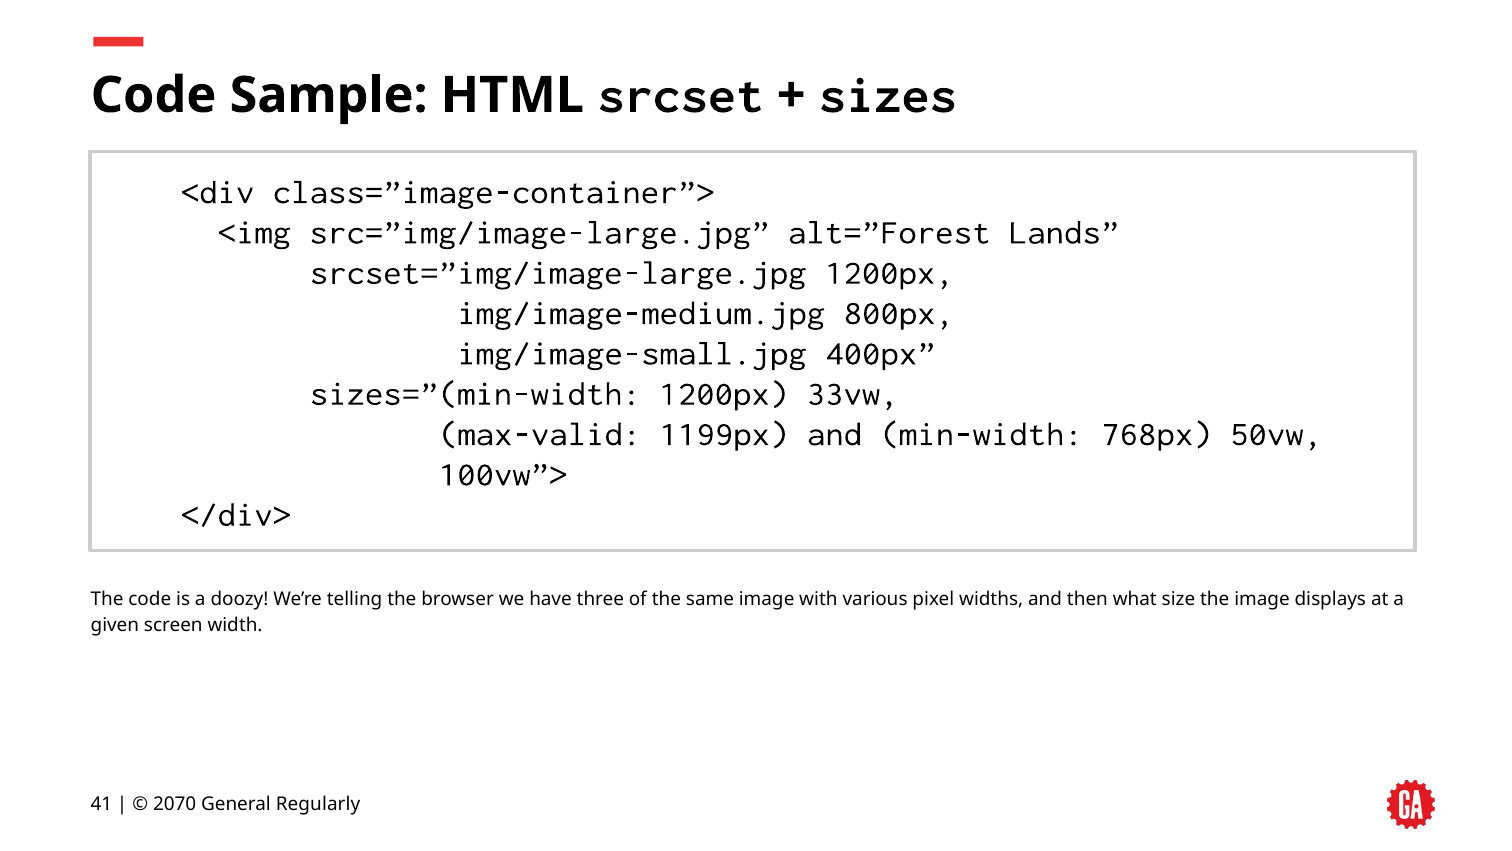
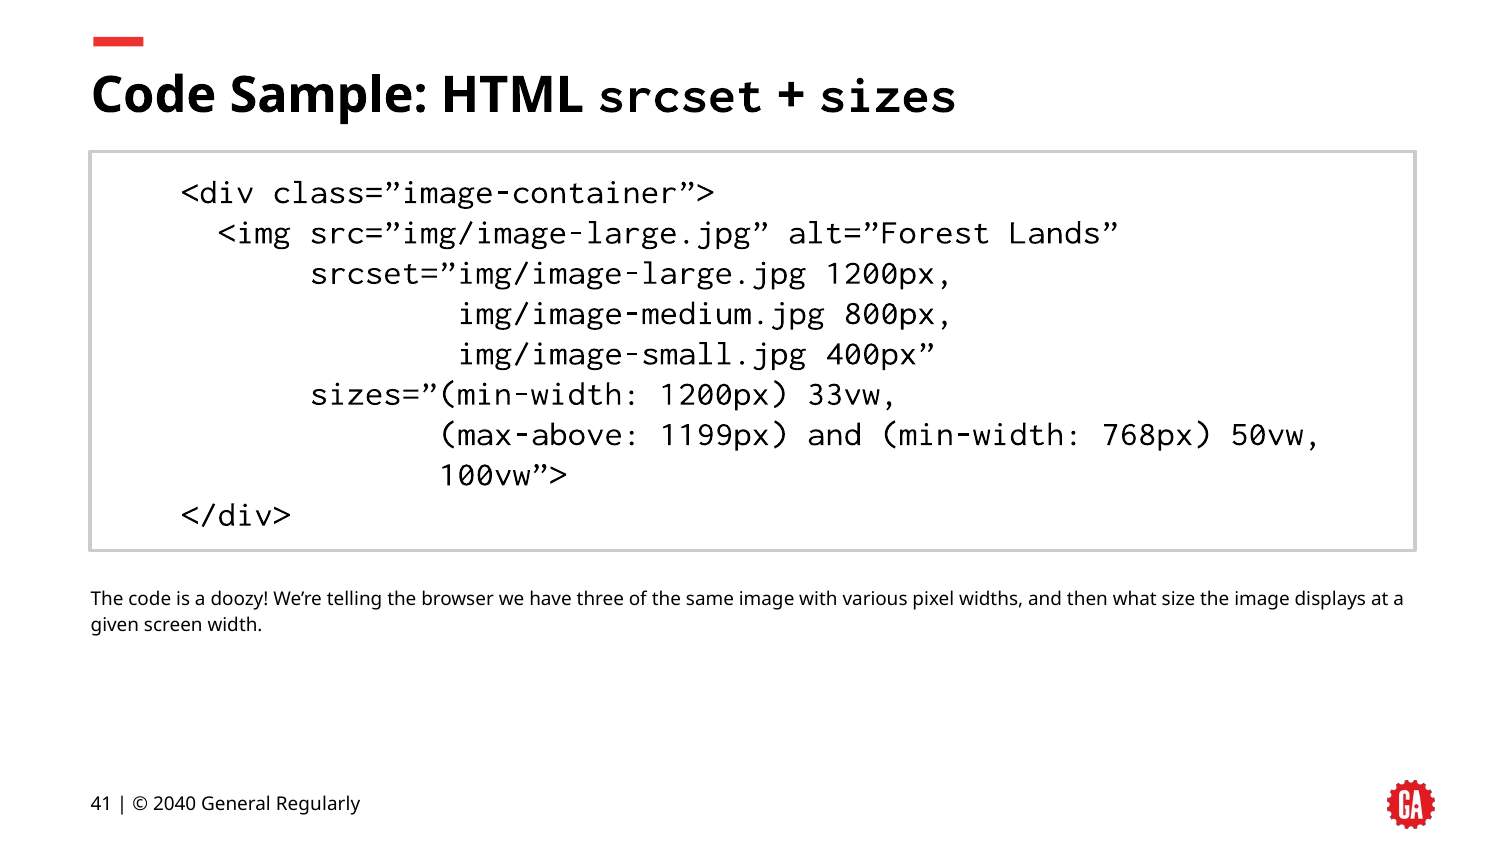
max-valid: max-valid -> max-above
2070: 2070 -> 2040
